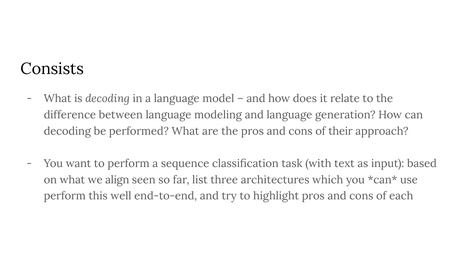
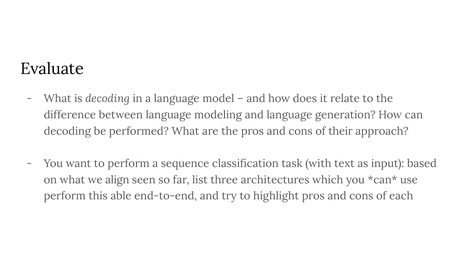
Consists: Consists -> Evaluate
well: well -> able
